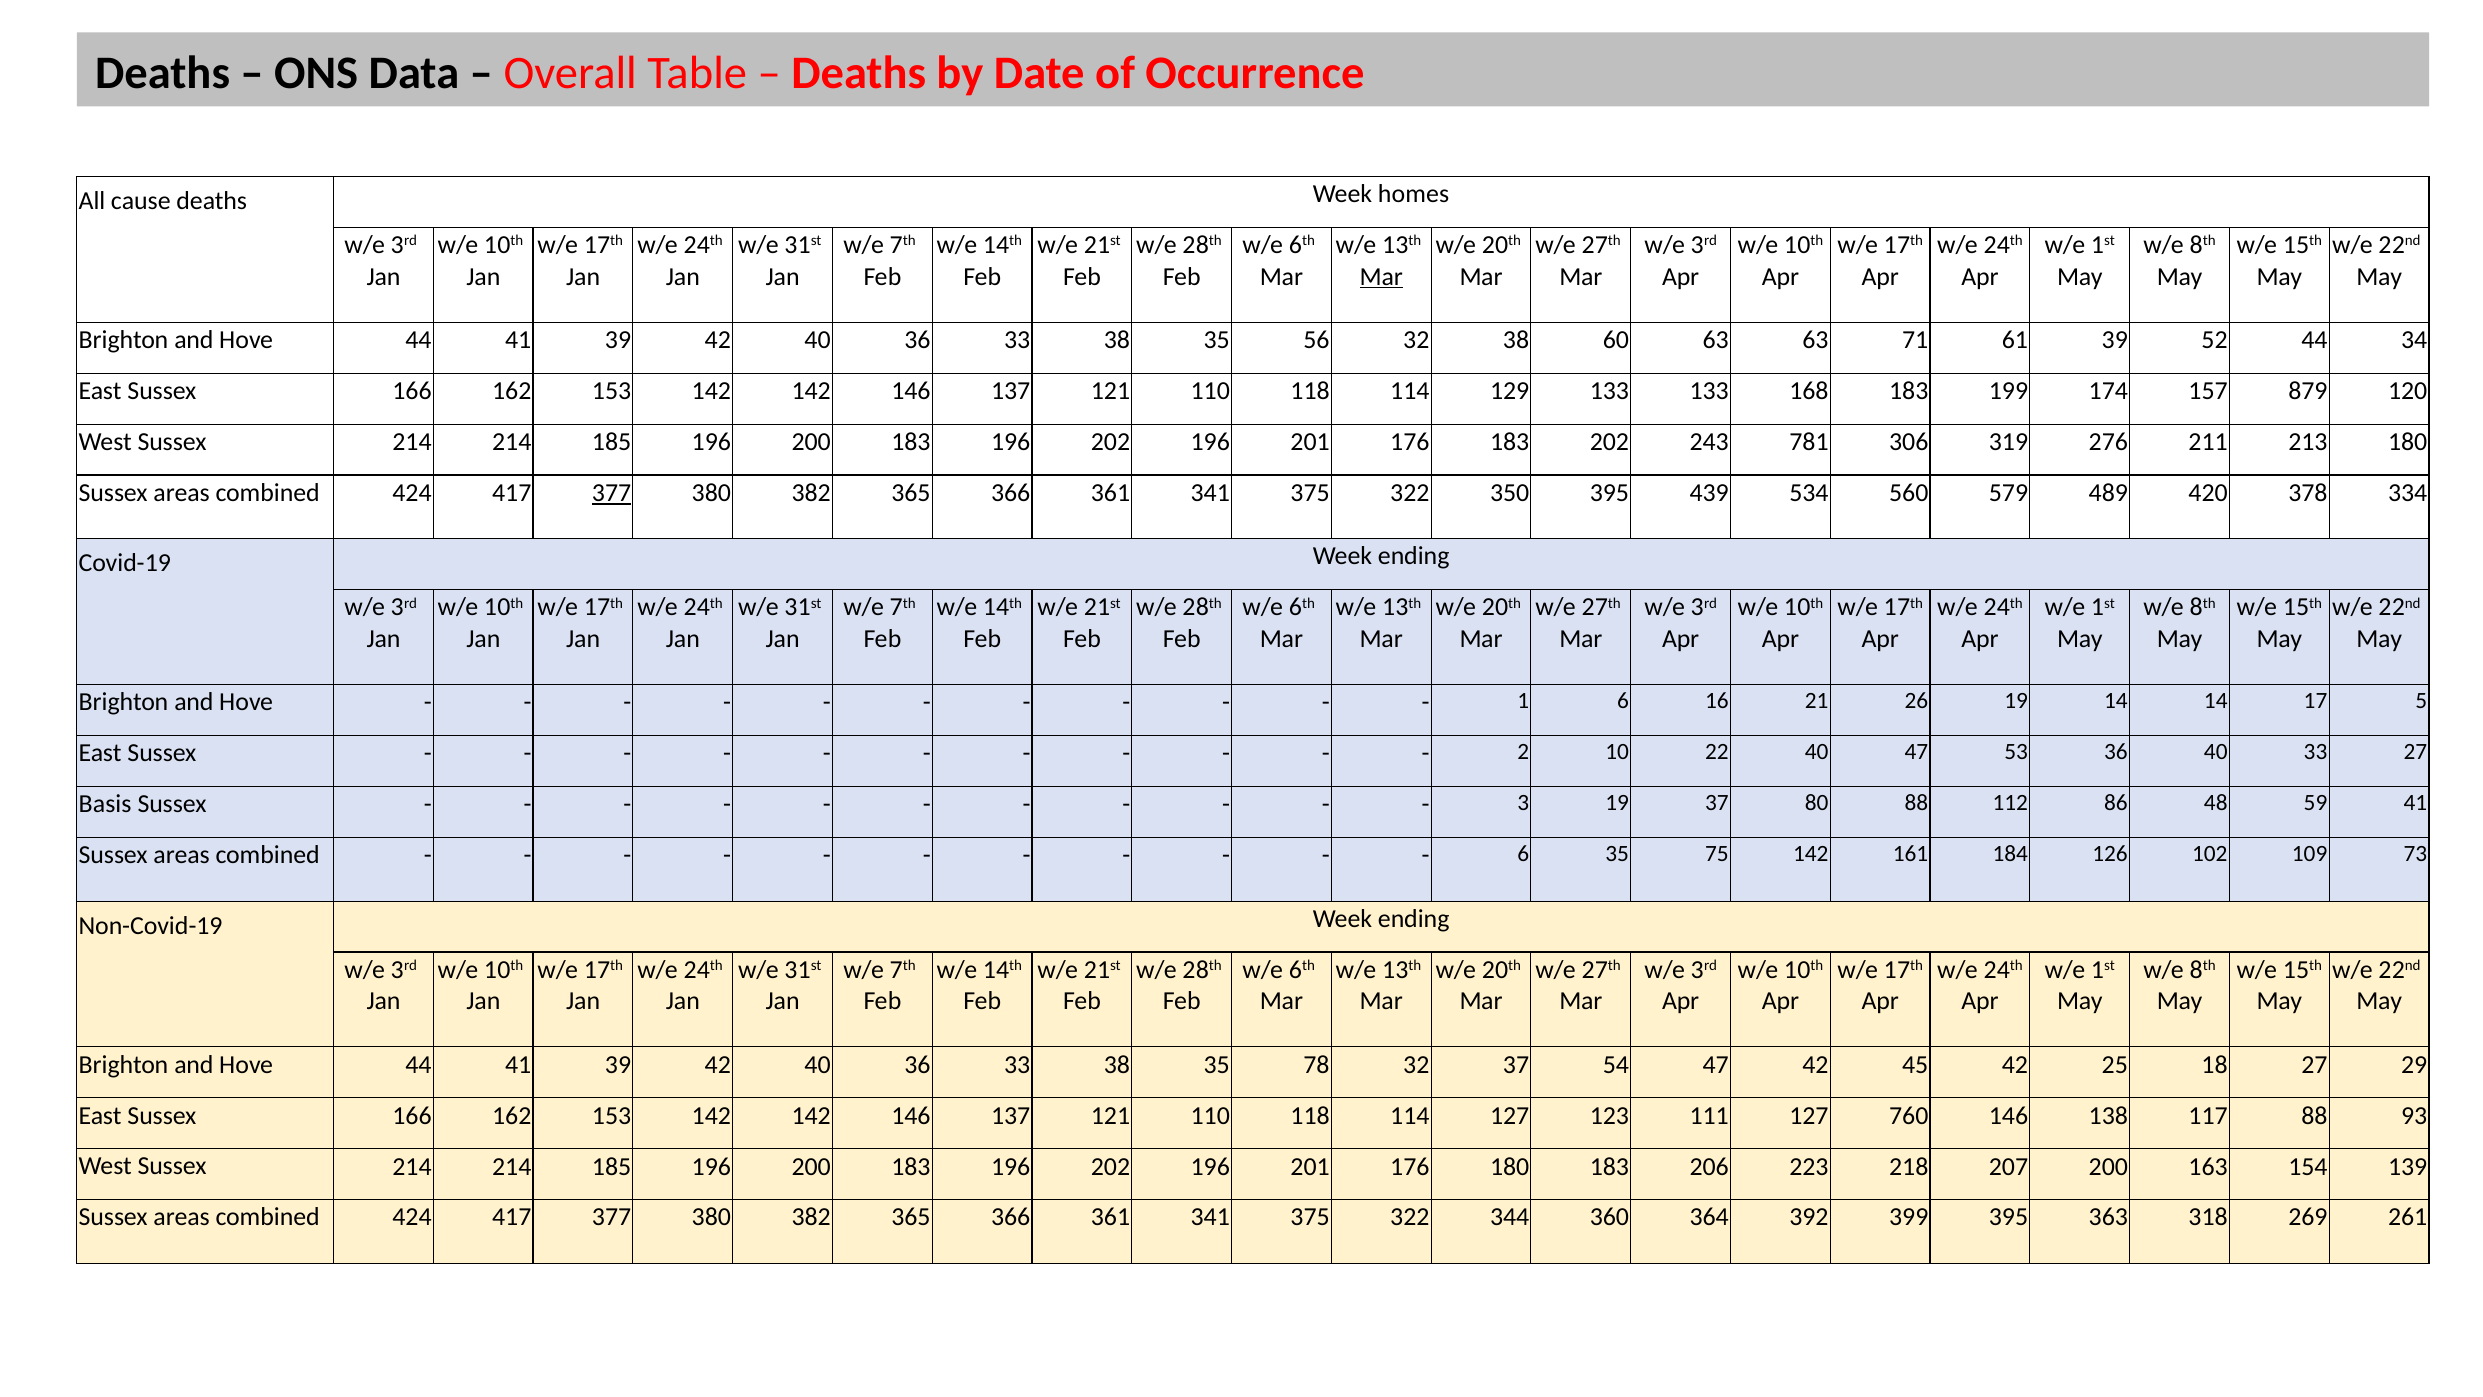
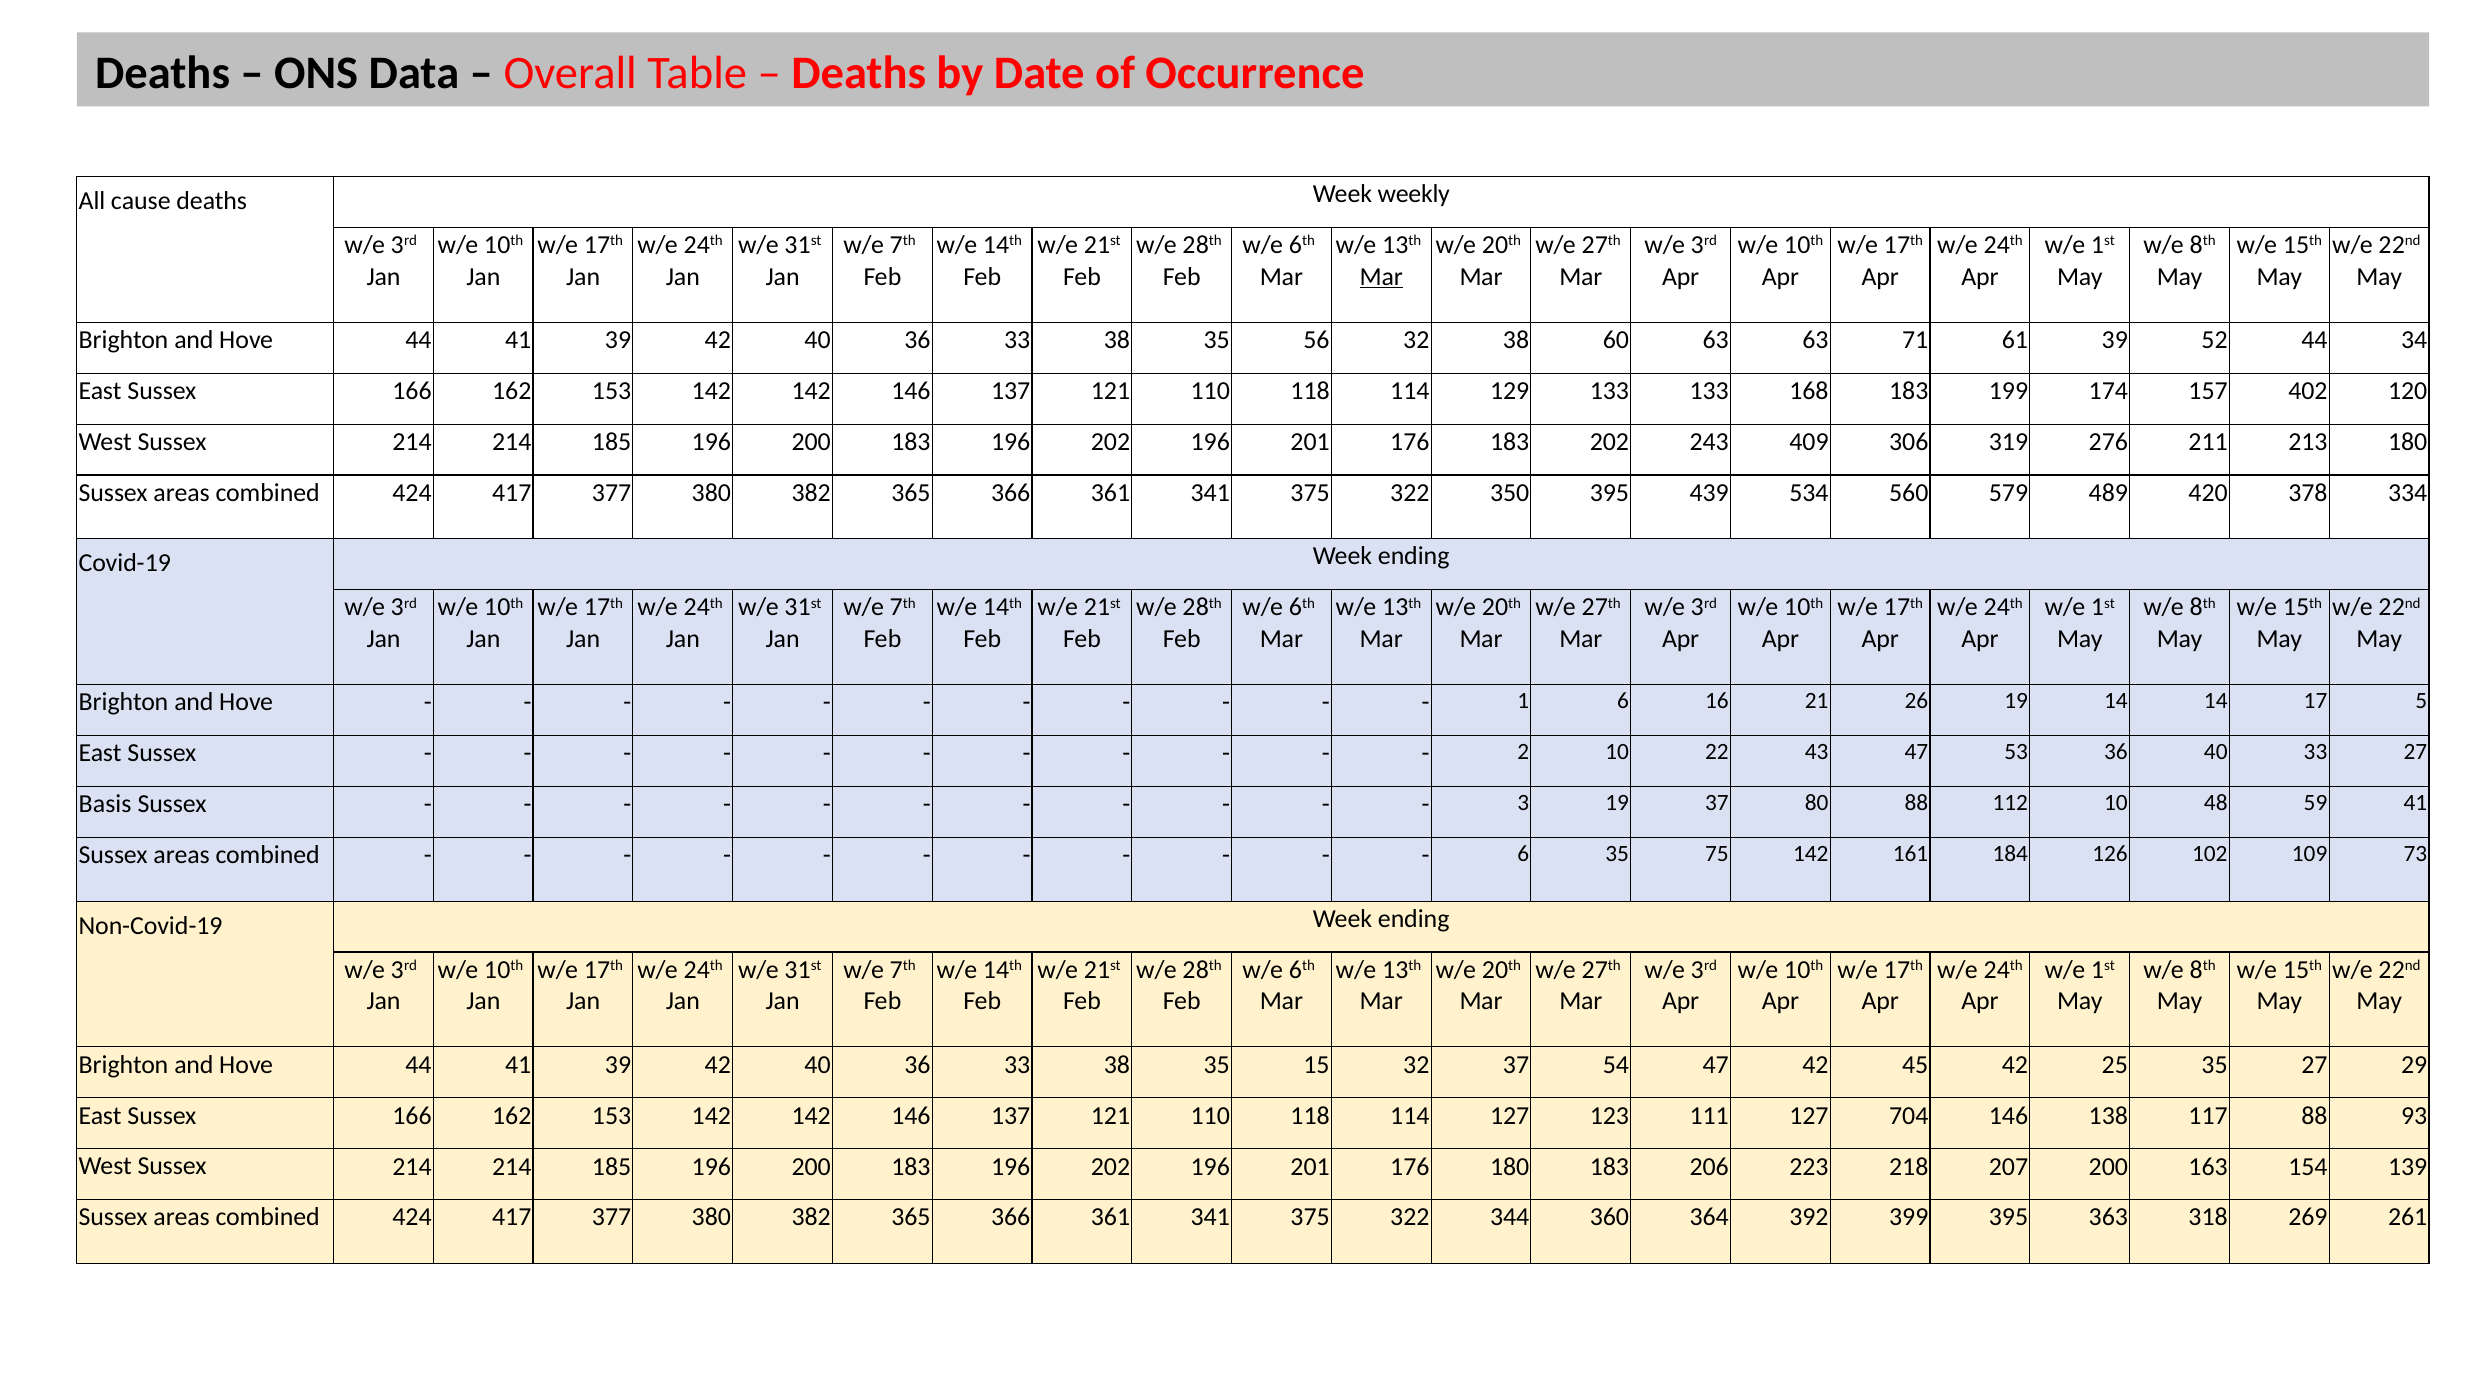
homes: homes -> weekly
879: 879 -> 402
781: 781 -> 409
377 at (612, 493) underline: present -> none
22 40: 40 -> 43
112 86: 86 -> 10
78: 78 -> 15
25 18: 18 -> 35
760: 760 -> 704
